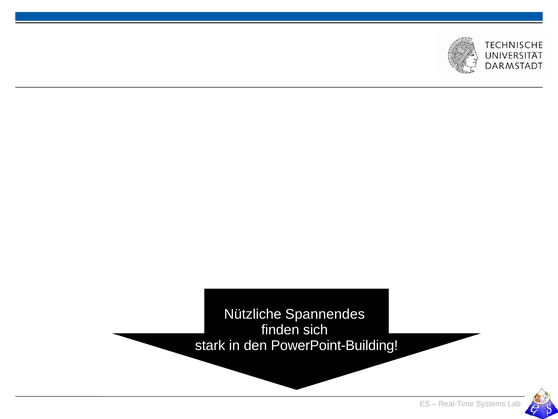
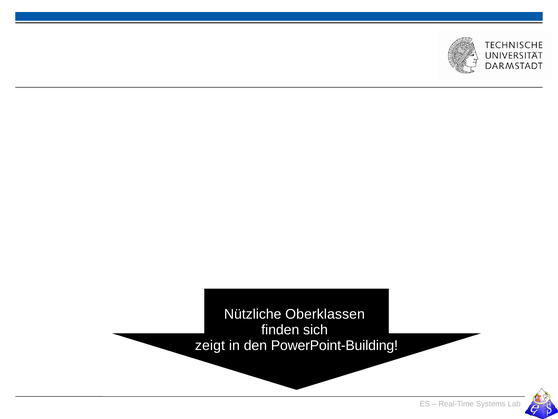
Spannendes: Spannendes -> Oberklassen
stark: stark -> zeigt
